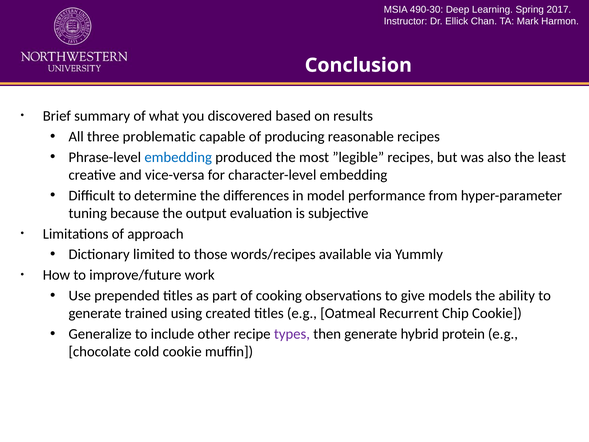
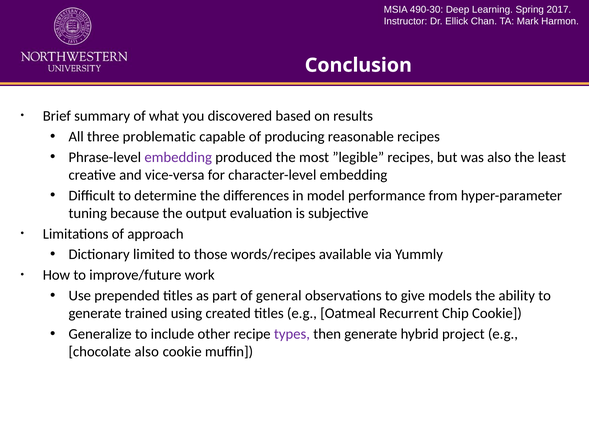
embedding at (178, 157) colour: blue -> purple
cooking: cooking -> general
protein: protein -> project
chocolate cold: cold -> also
